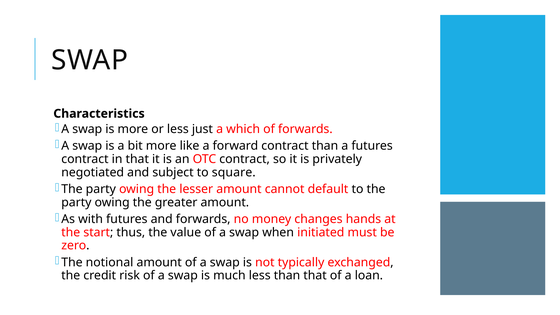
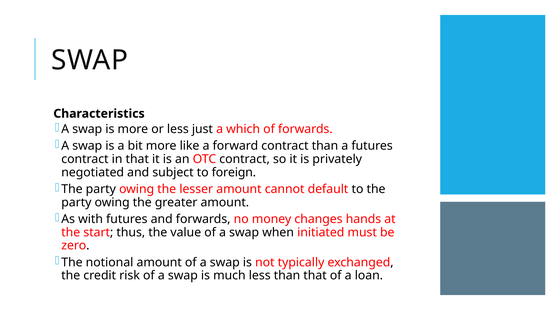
square: square -> foreign
